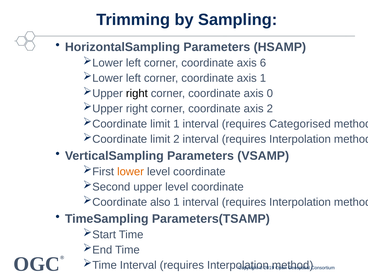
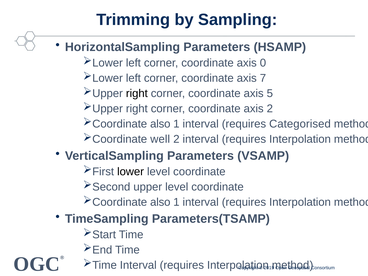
6: 6 -> 0
axis 1: 1 -> 7
0: 0 -> 5
limit at (160, 124): limit -> also
limit at (160, 139): limit -> well
lower colour: orange -> black
